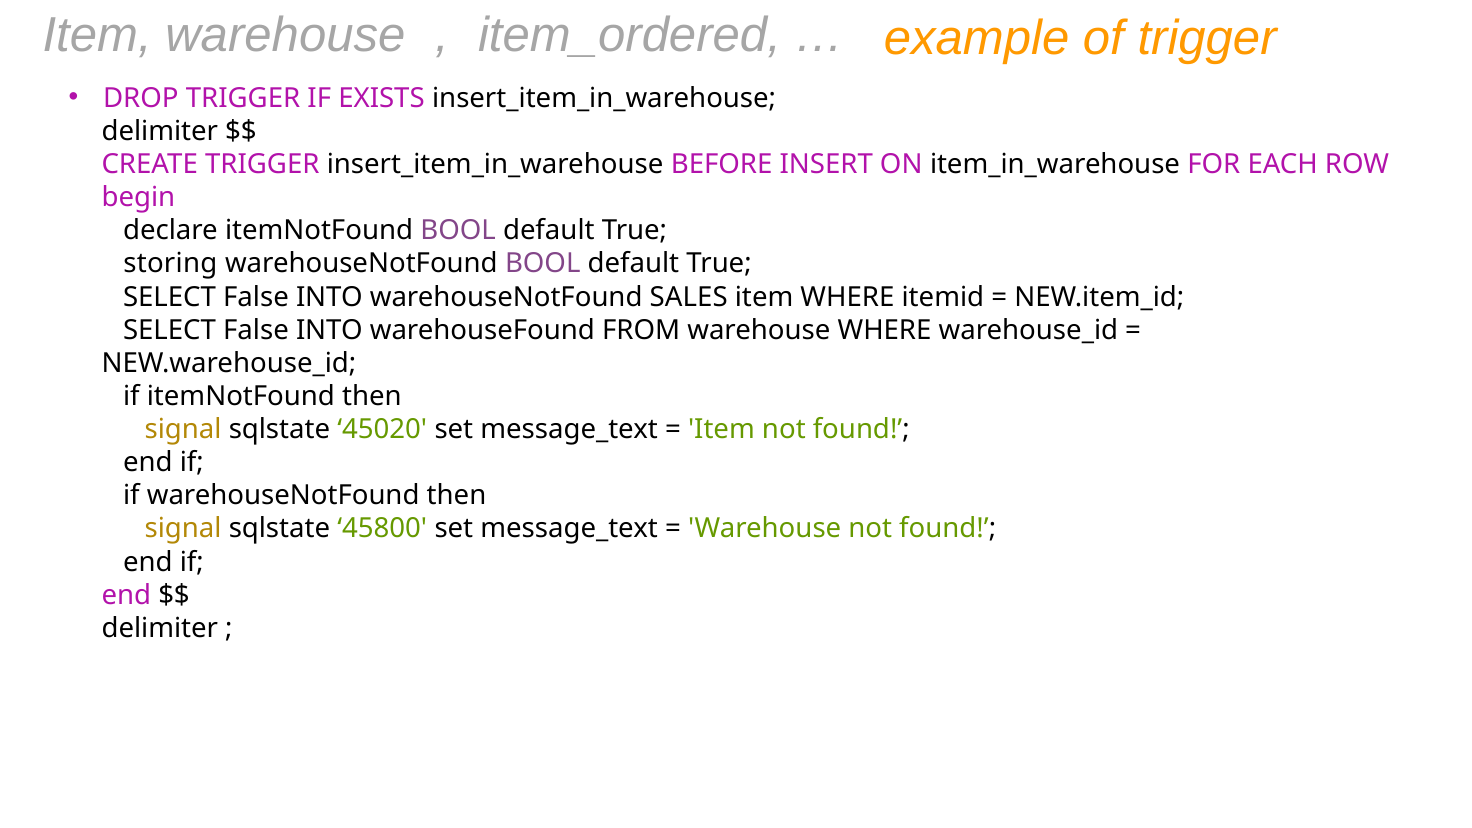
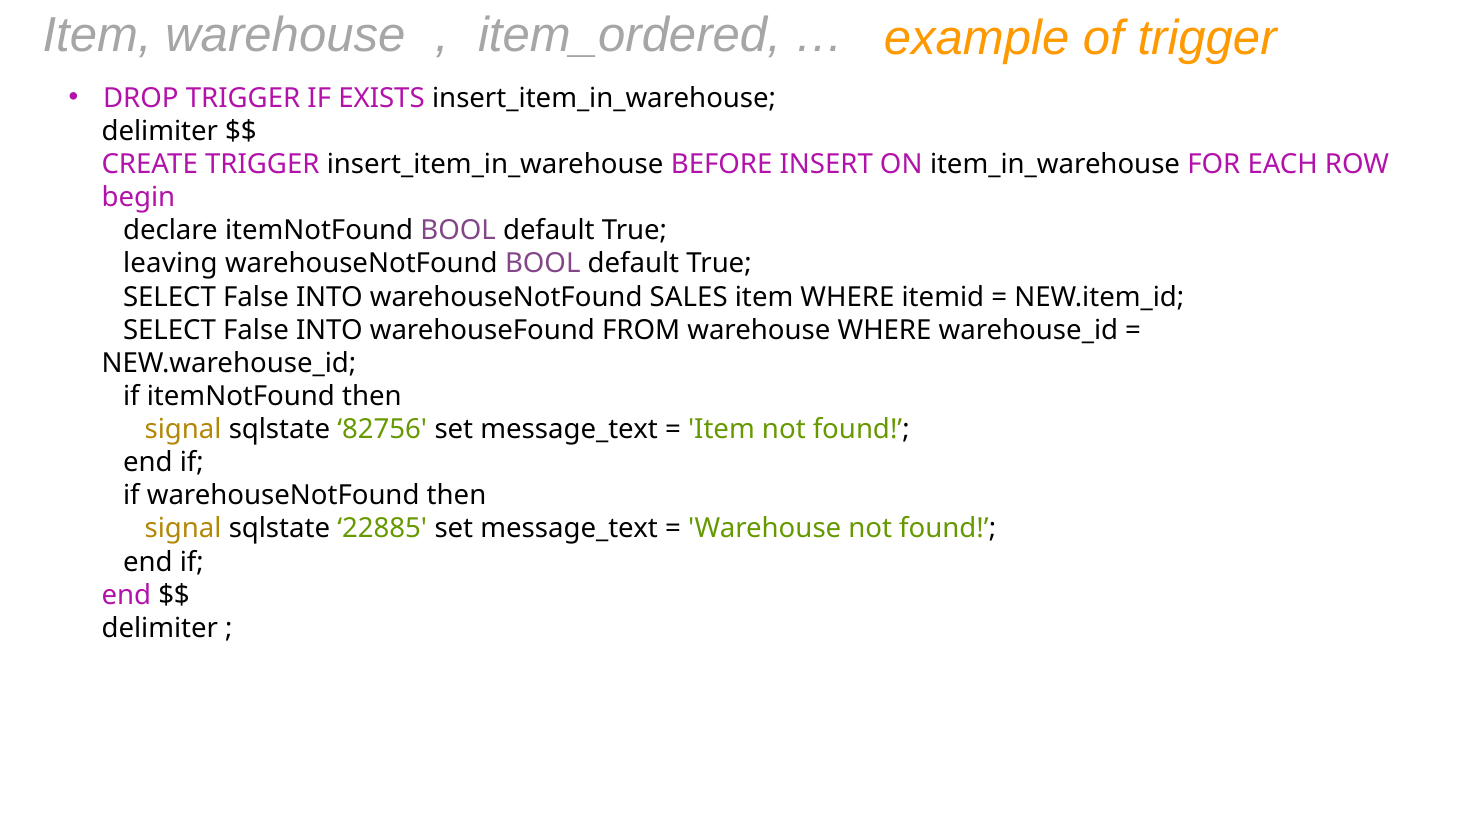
storing: storing -> leaving
45020: 45020 -> 82756
45800: 45800 -> 22885
